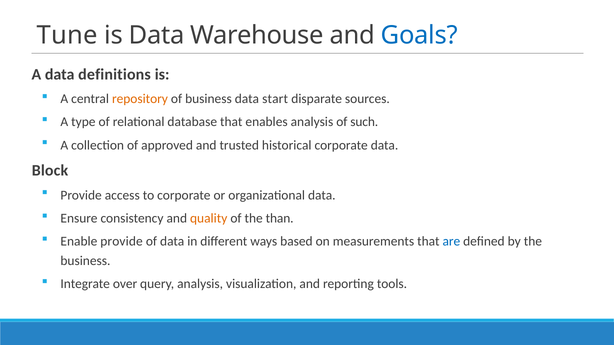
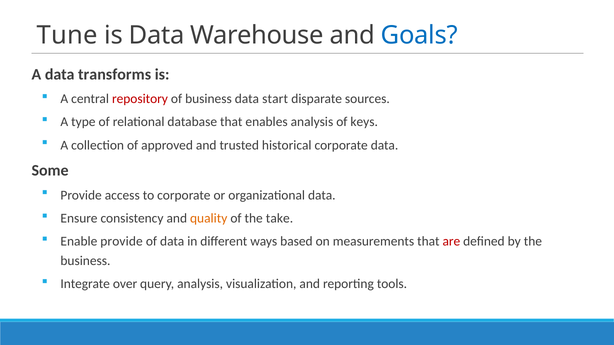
definitions: definitions -> transforms
repository colour: orange -> red
such: such -> keys
Block: Block -> Some
than: than -> take
are colour: blue -> red
